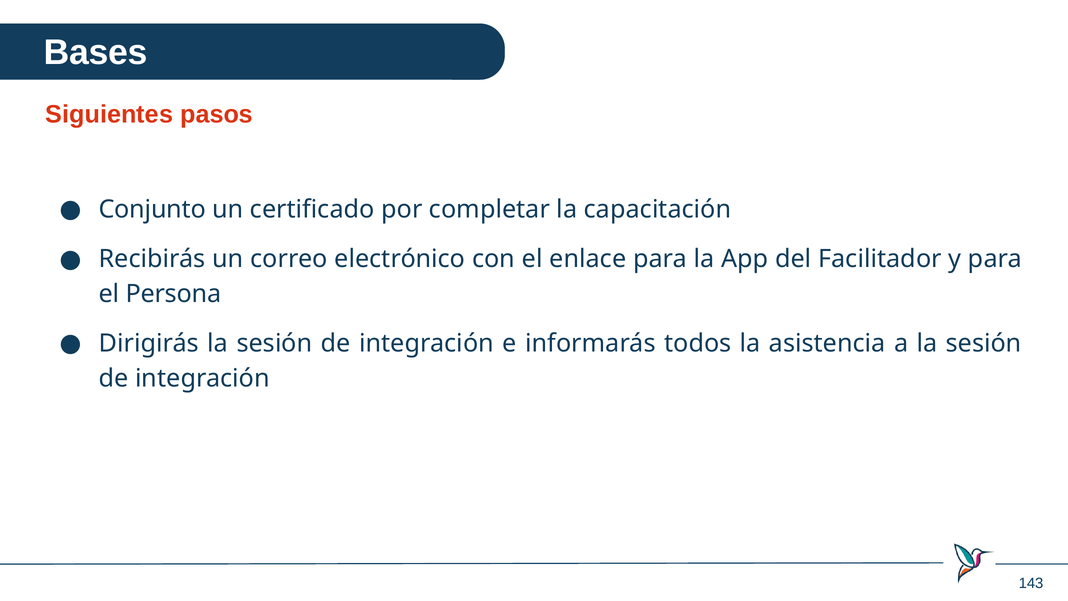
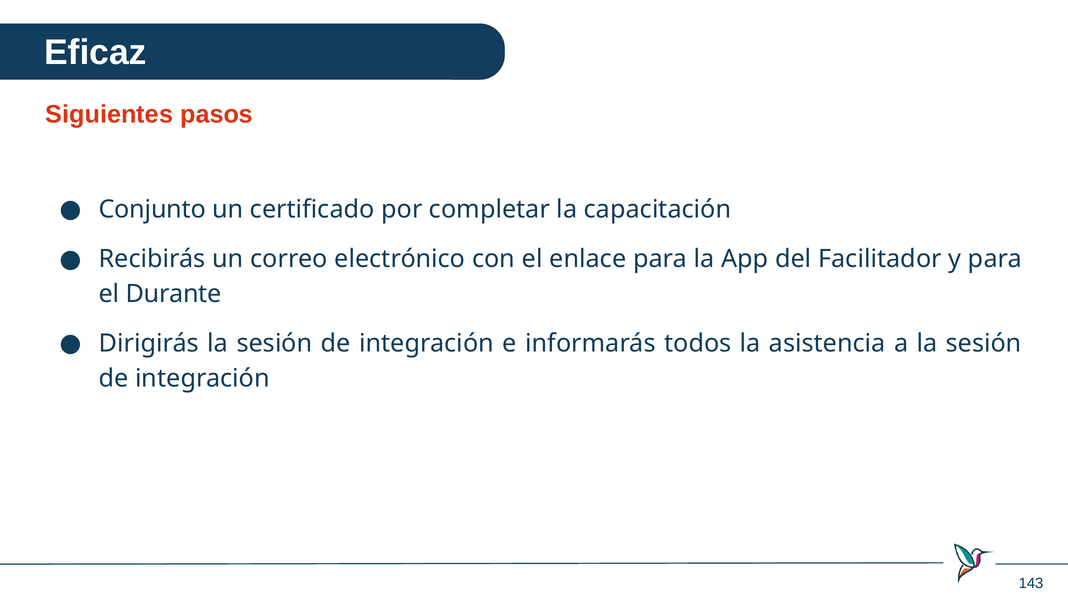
Bases: Bases -> Eficaz
Persona: Persona -> Durante
